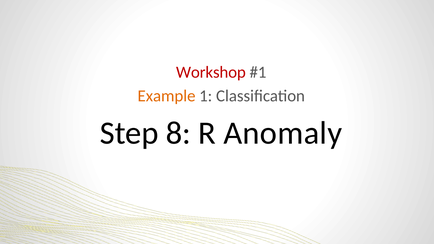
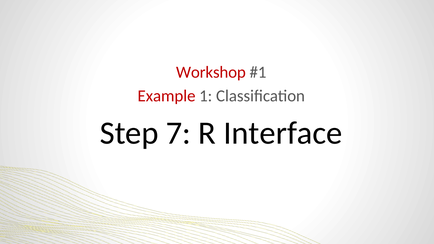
Example colour: orange -> red
8: 8 -> 7
Anomaly: Anomaly -> Interface
